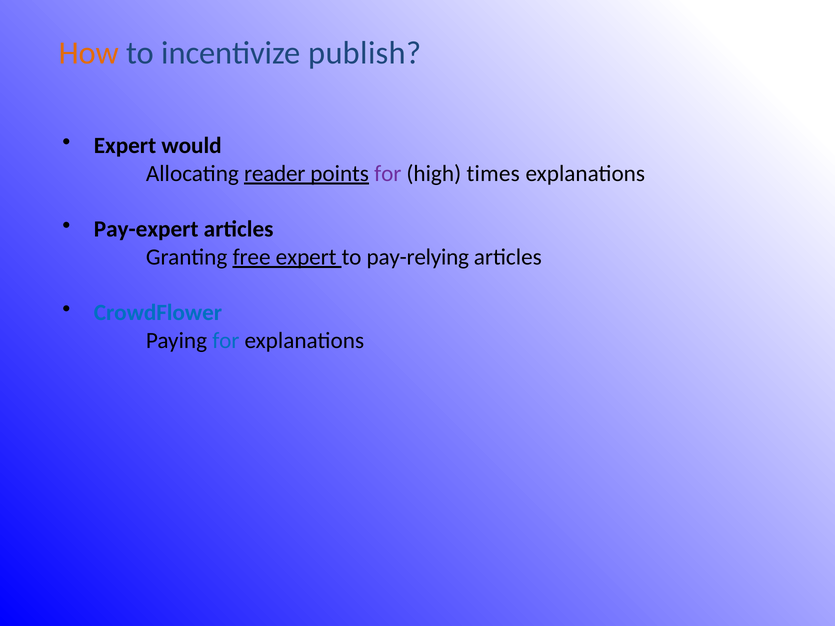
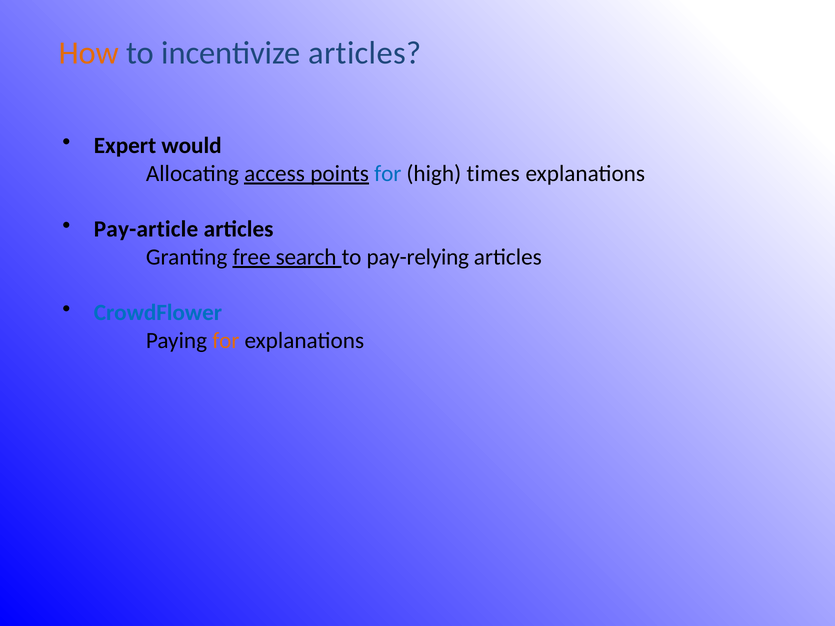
incentivize publish: publish -> articles
reader: reader -> access
for at (388, 174) colour: purple -> blue
Pay-expert: Pay-expert -> Pay-article
free expert: expert -> search
for at (226, 341) colour: blue -> orange
